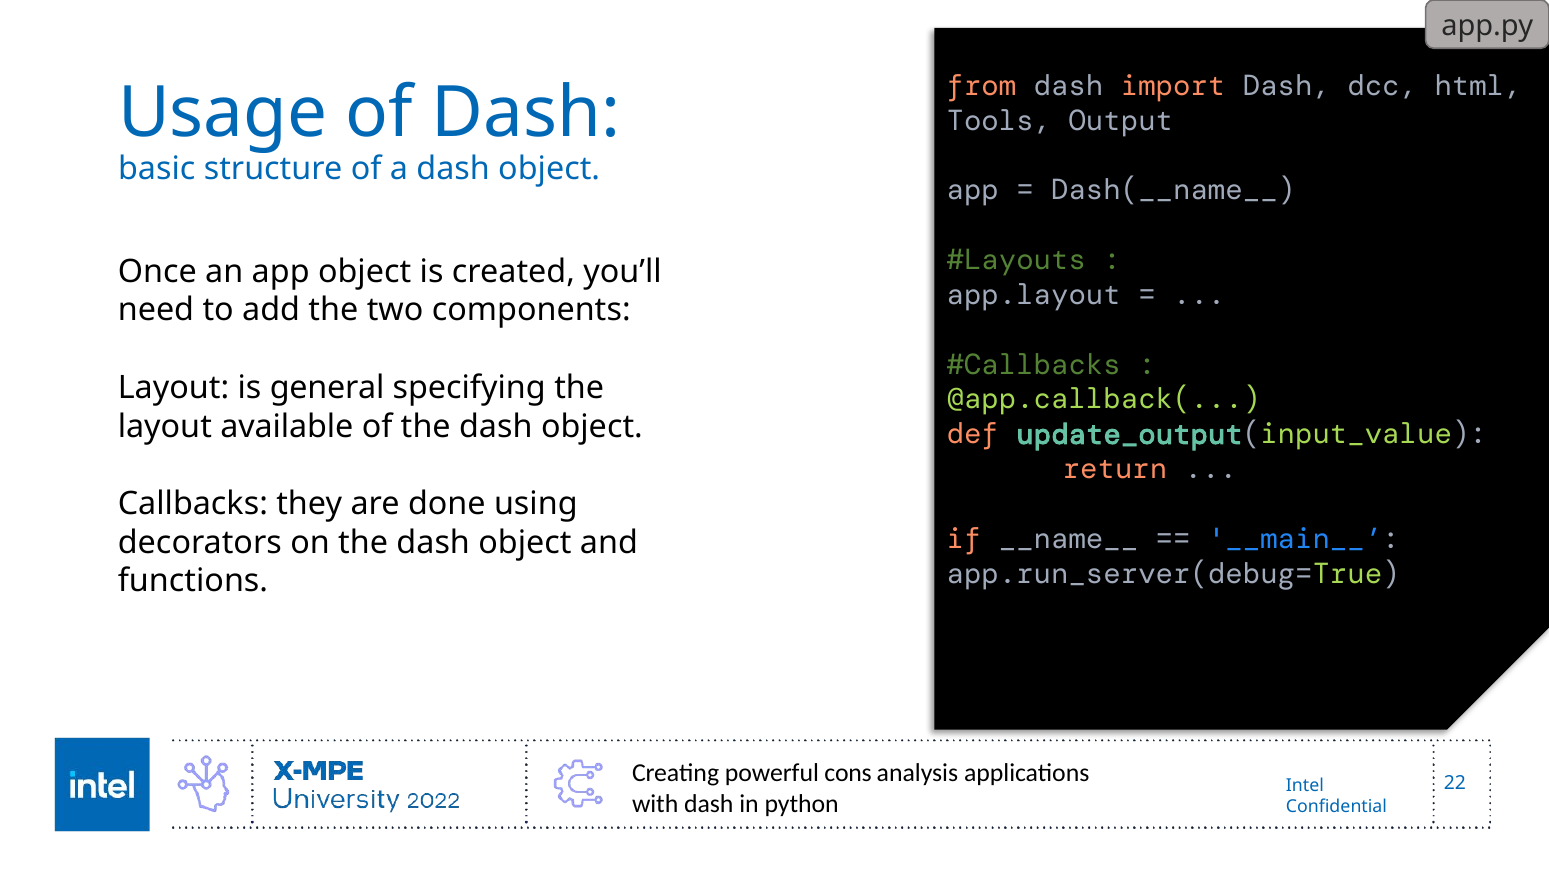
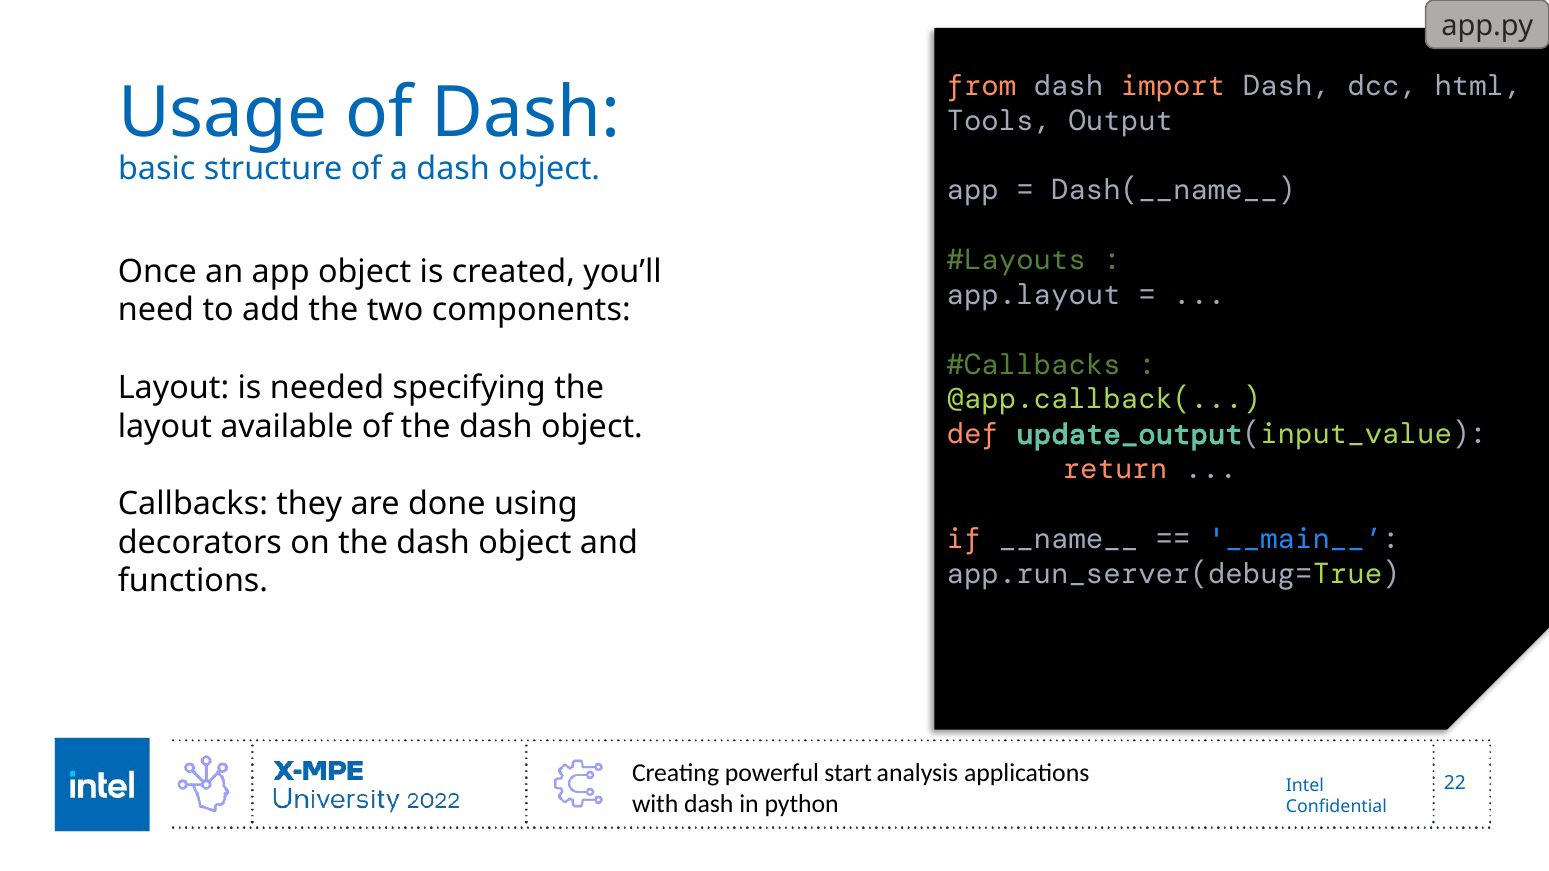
general: general -> needed
cons: cons -> start
